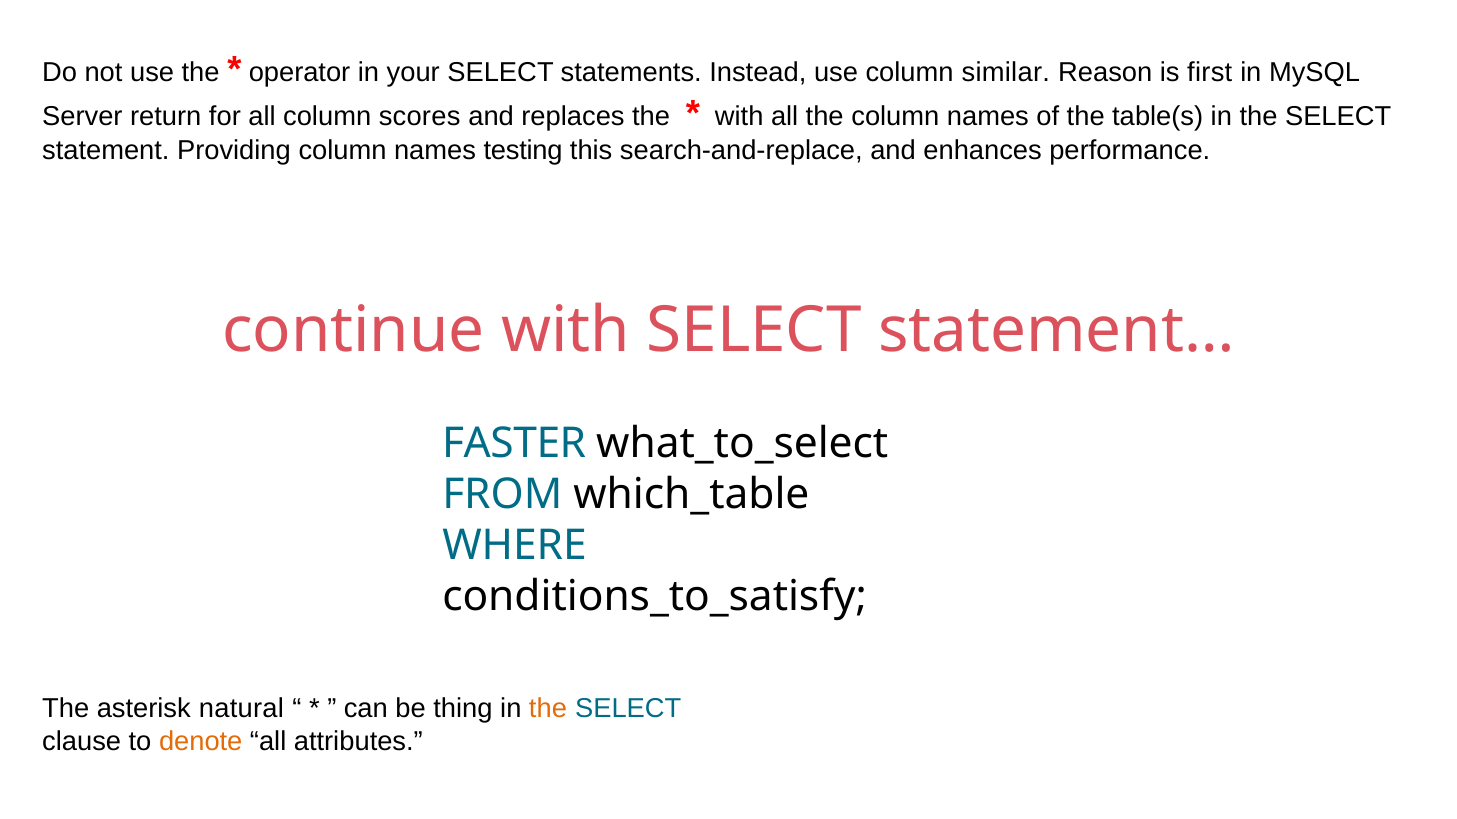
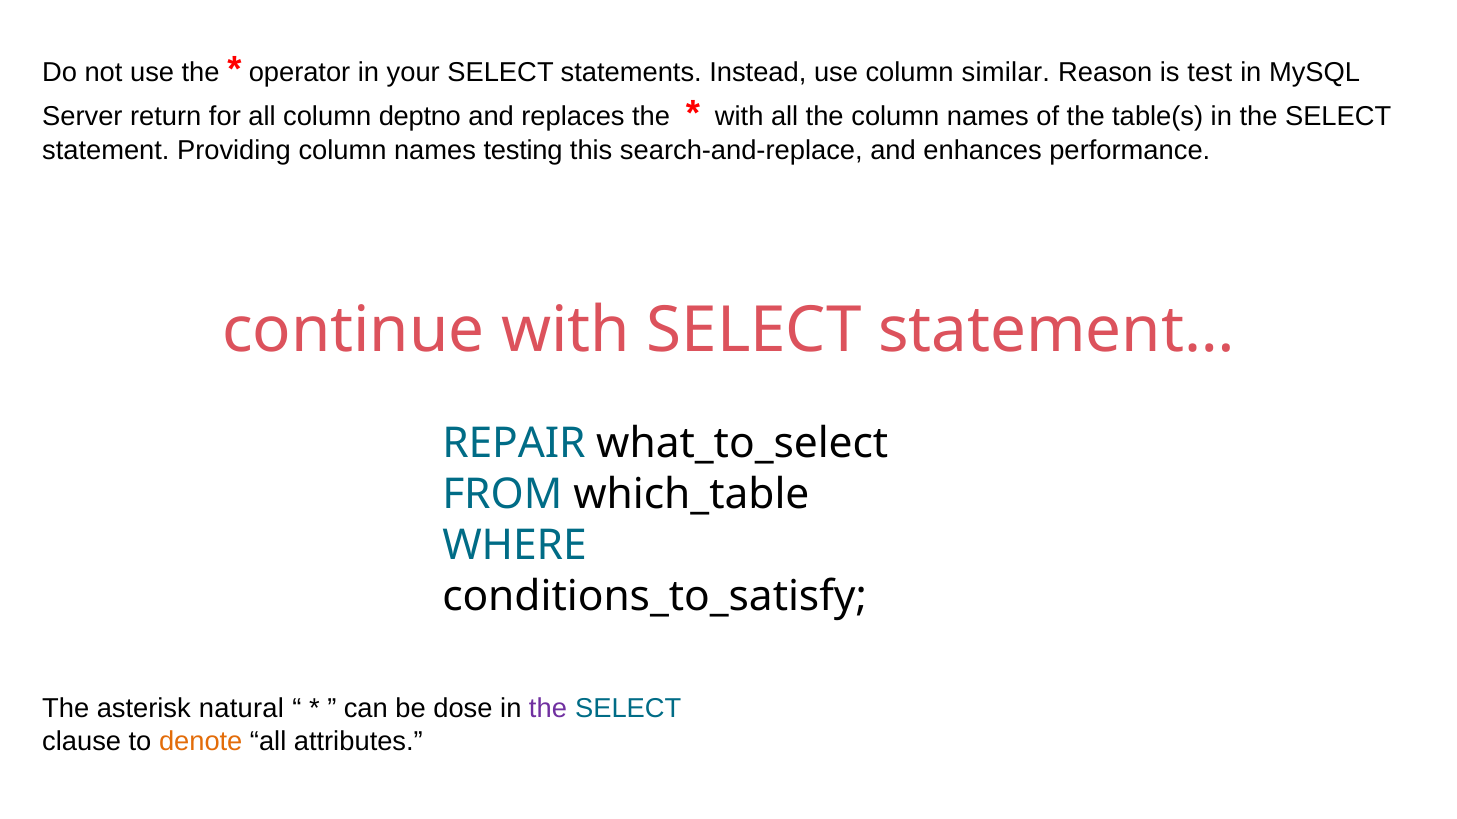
first: first -> test
scores: scores -> deptno
FASTER: FASTER -> REPAIR
thing: thing -> dose
the at (548, 709) colour: orange -> purple
